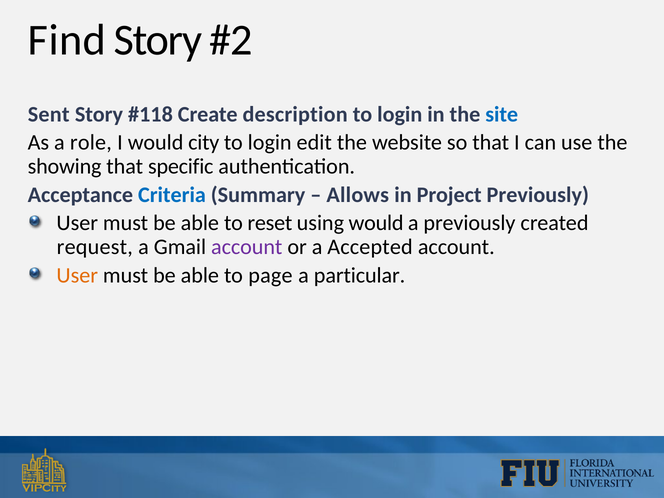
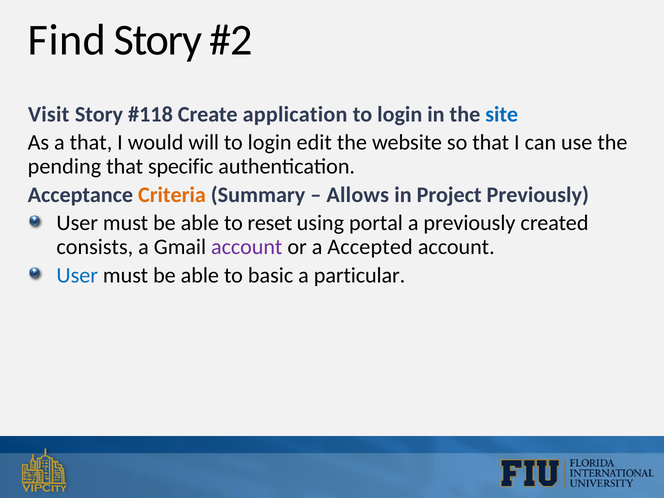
Sent: Sent -> Visit
description: description -> application
a role: role -> that
city: city -> will
showing: showing -> pending
Criteria colour: blue -> orange
using would: would -> portal
request: request -> consists
User at (77, 275) colour: orange -> blue
page: page -> basic
